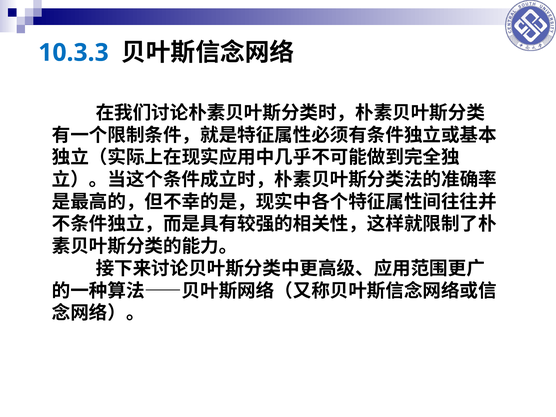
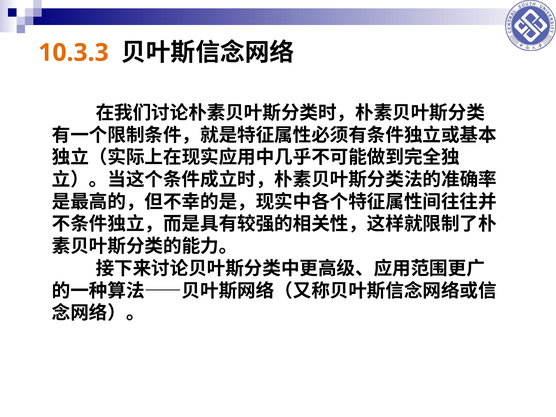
10.3.3 colour: blue -> orange
